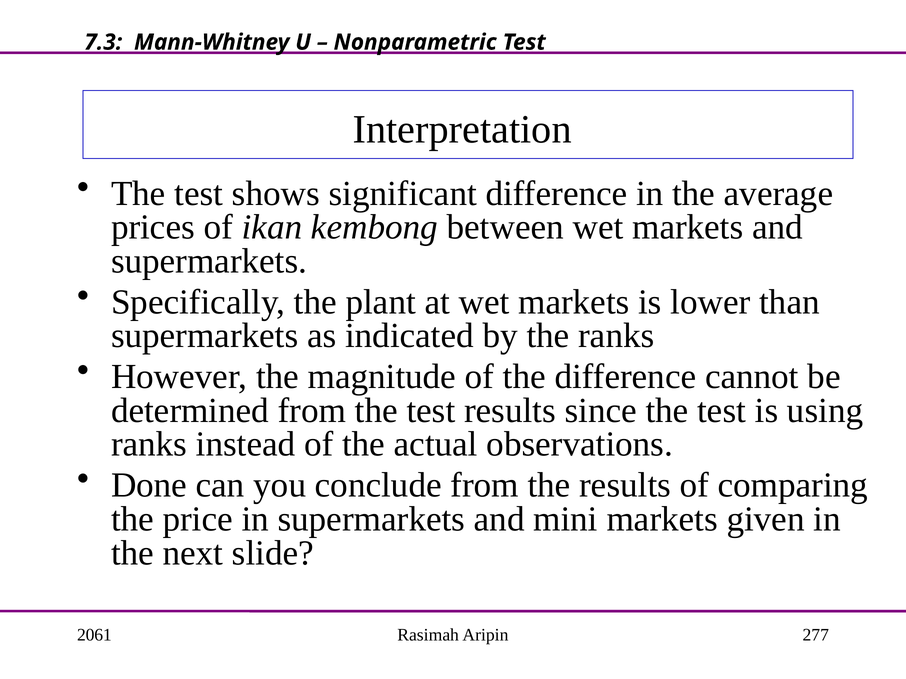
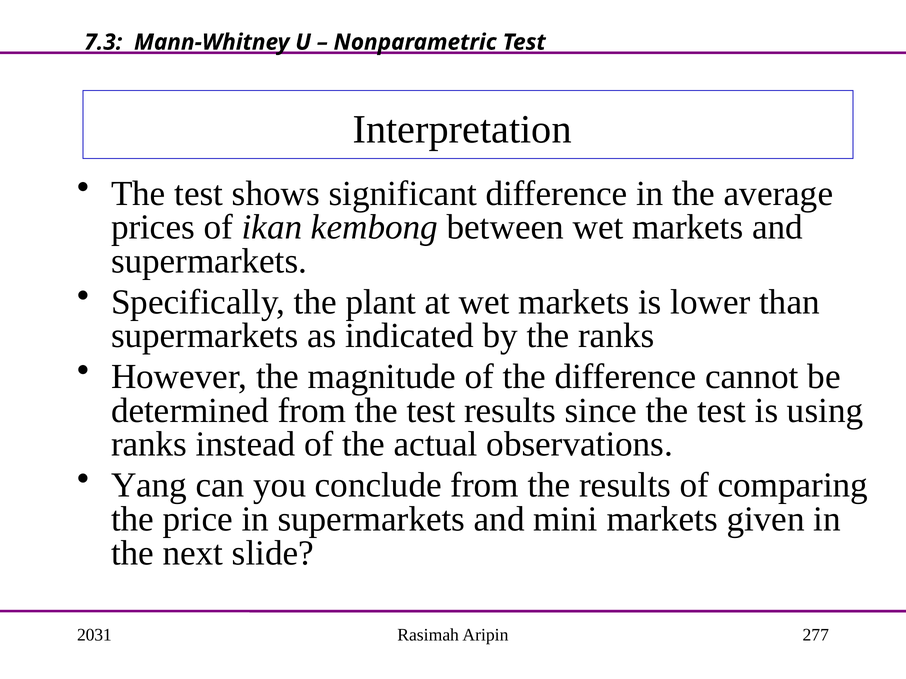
Done: Done -> Yang
2061: 2061 -> 2031
